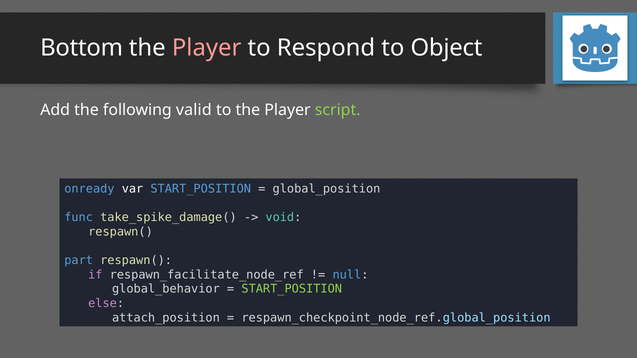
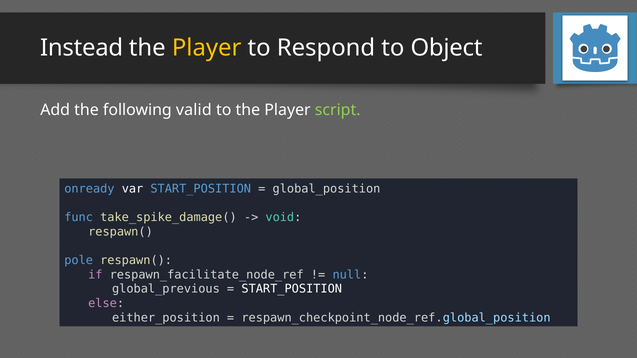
Bottom: Bottom -> Instead
Player at (207, 48) colour: pink -> yellow
part: part -> pole
global_behavior: global_behavior -> global_previous
START_POSITION at (292, 289) colour: light green -> white
attach_position: attach_position -> either_position
